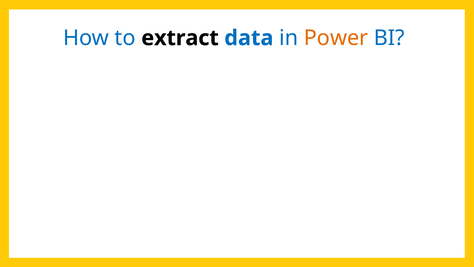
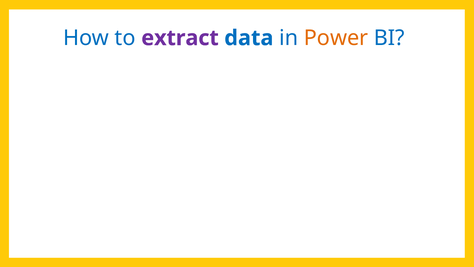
extract colour: black -> purple
